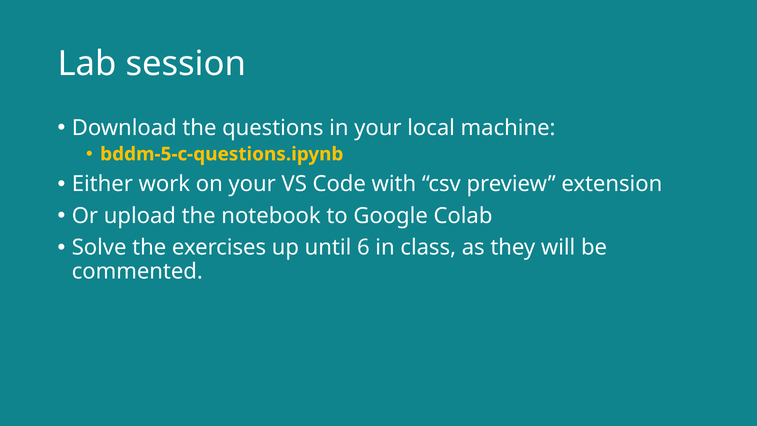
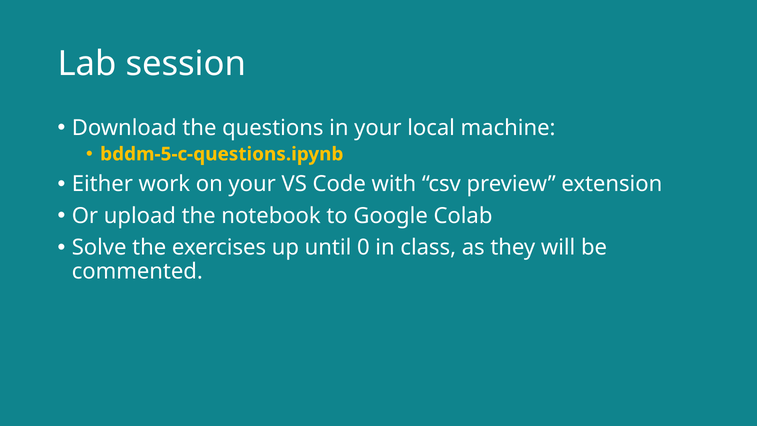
6: 6 -> 0
